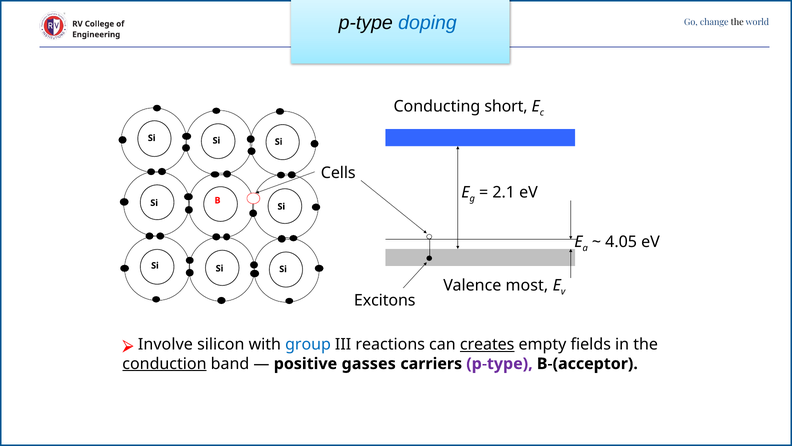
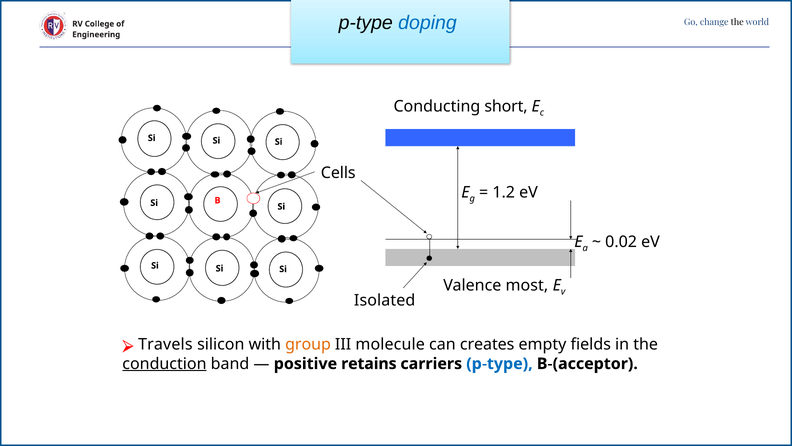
2.1: 2.1 -> 1.2
4.05: 4.05 -> 0.02
Excitons: Excitons -> Isolated
Involve: Involve -> Travels
group colour: blue -> orange
reactions: reactions -> molecule
creates underline: present -> none
gasses: gasses -> retains
p-type at (499, 363) colour: purple -> blue
